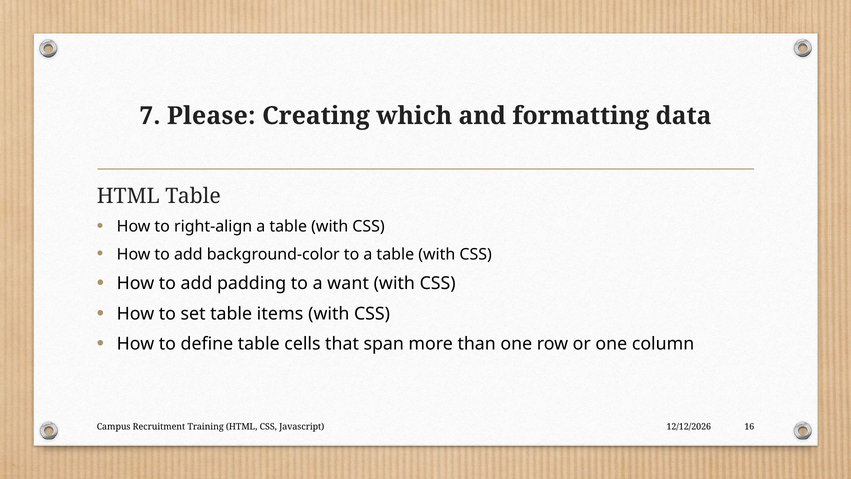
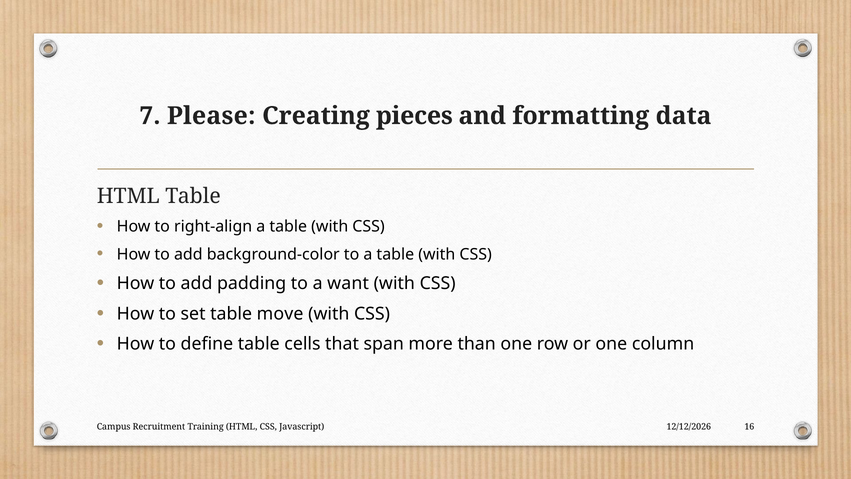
which: which -> pieces
items: items -> move
